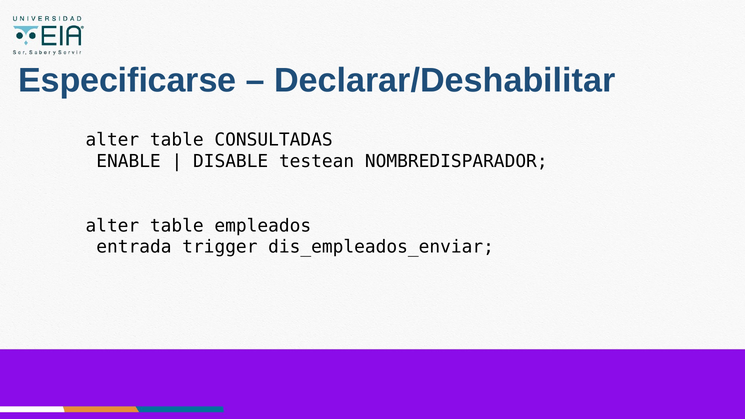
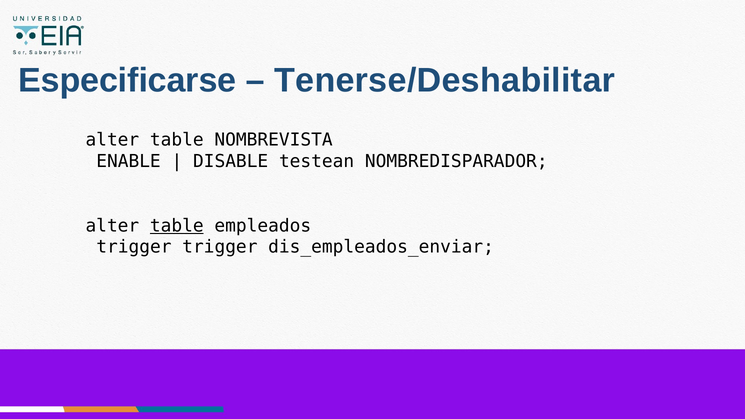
Declarar/Deshabilitar: Declarar/Deshabilitar -> Tenerse/Deshabilitar
CONSULTADAS: CONSULTADAS -> NOMBREVISTA
table at (177, 226) underline: none -> present
entrada at (134, 247): entrada -> trigger
